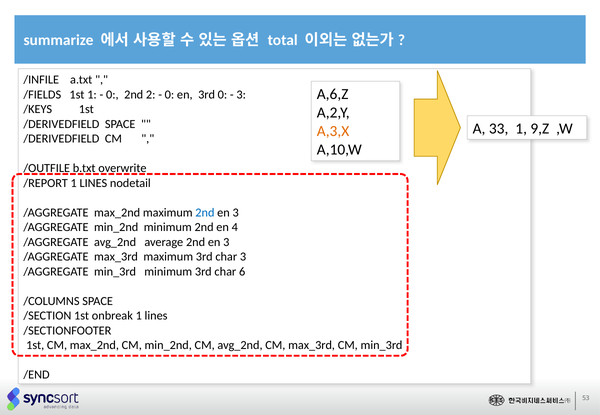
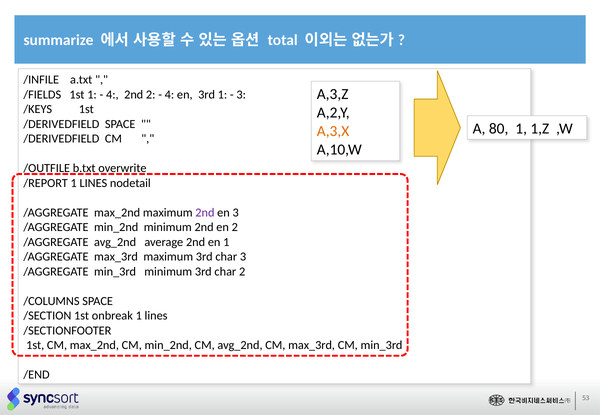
A,6,Z: A,6,Z -> A,3,Z
0 at (112, 95): 0 -> 4
0 at (170, 95): 0 -> 4
3rd 0: 0 -> 1
33: 33 -> 80
9,Z: 9,Z -> 1,Z
2nd at (205, 213) colour: blue -> purple
en 4: 4 -> 2
average 2nd en 3: 3 -> 1
char 6: 6 -> 2
